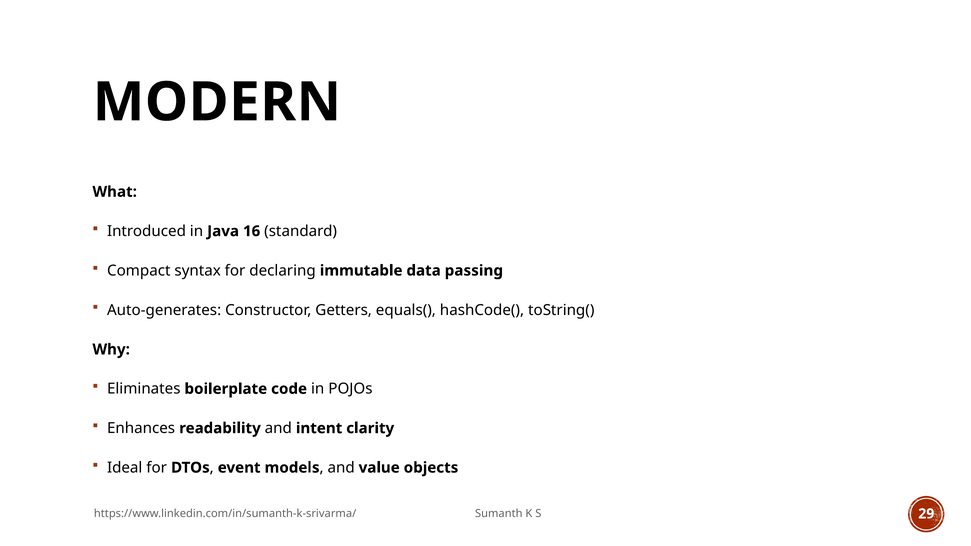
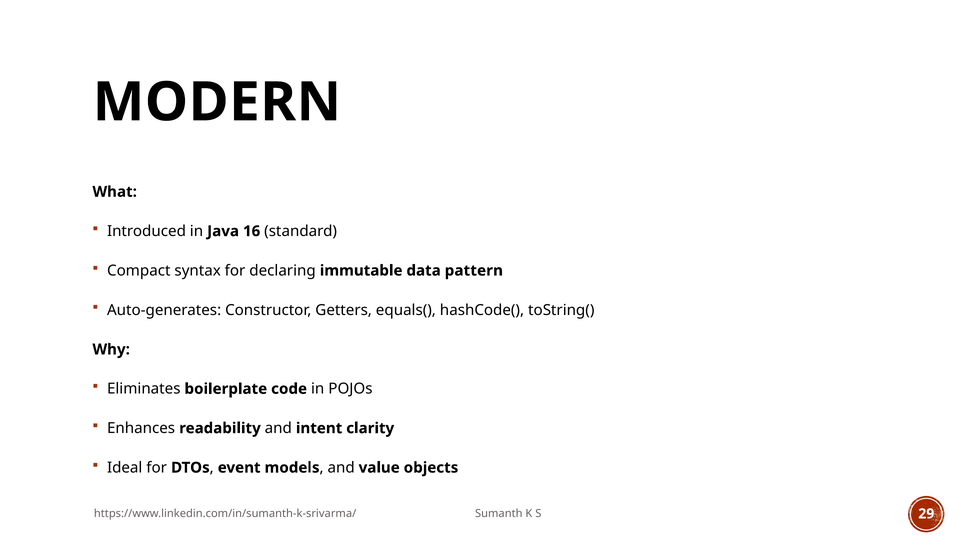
passing: passing -> pattern
